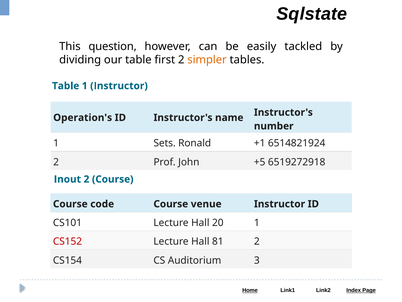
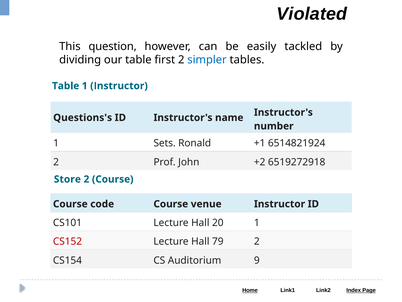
Sqlstate: Sqlstate -> Violated
simpler colour: orange -> blue
Operation's: Operation's -> Questions's
+5: +5 -> +2
Inout: Inout -> Store
81: 81 -> 79
3: 3 -> 9
